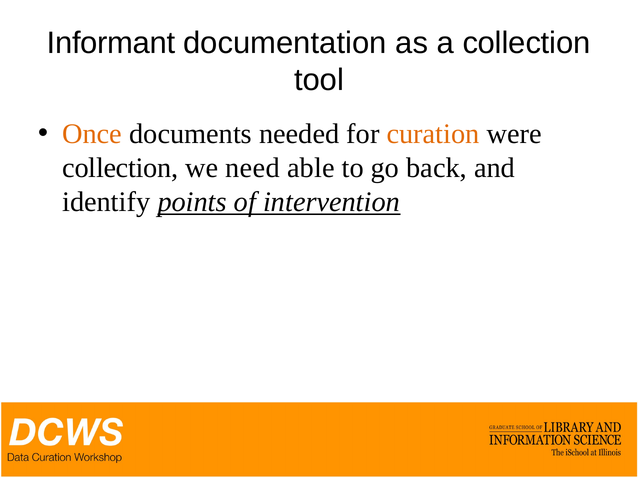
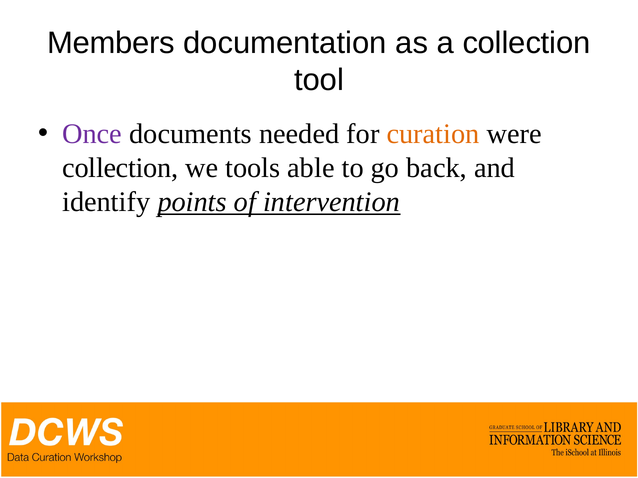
Informant: Informant -> Members
Once colour: orange -> purple
need: need -> tools
